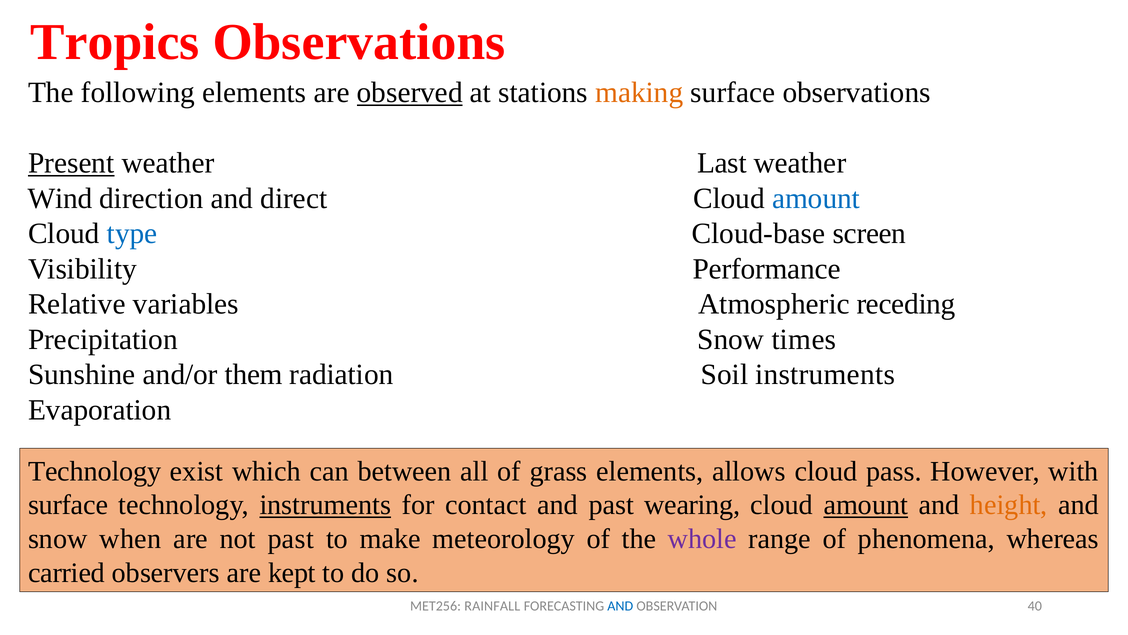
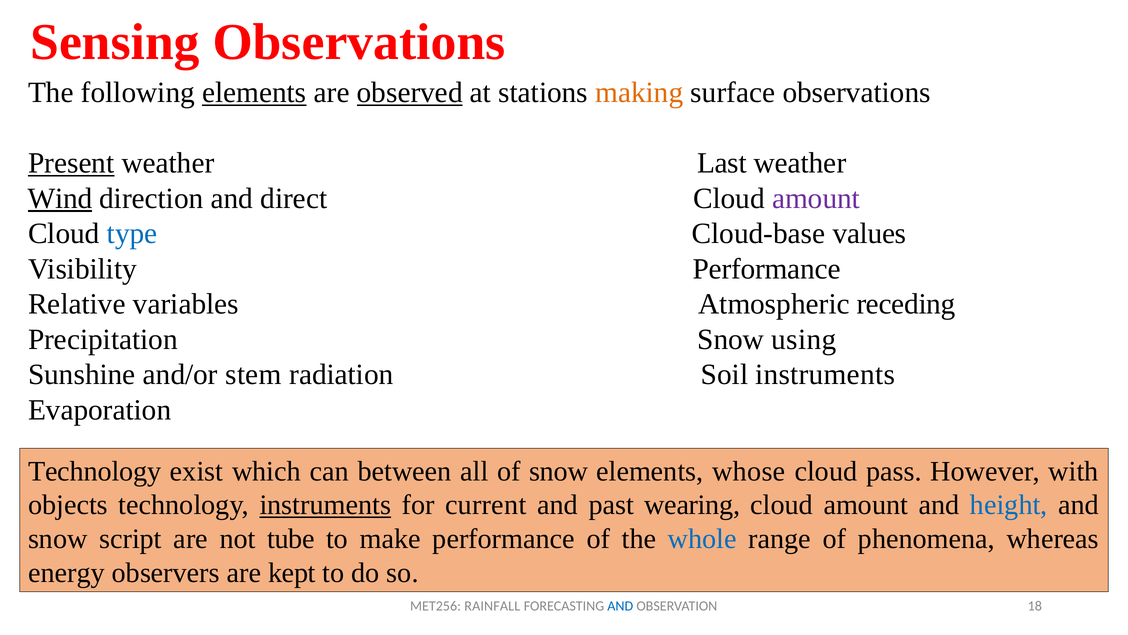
Tropics: Tropics -> Sensing
elements at (254, 92) underline: none -> present
Wind underline: none -> present
amount at (816, 198) colour: blue -> purple
screen: screen -> values
times: times -> using
them: them -> stem
of grass: grass -> snow
allows: allows -> whose
surface at (68, 505): surface -> objects
contact: contact -> current
amount at (866, 505) underline: present -> none
height colour: orange -> blue
when: when -> script
not past: past -> tube
make meteorology: meteorology -> performance
whole colour: purple -> blue
carried: carried -> energy
40: 40 -> 18
